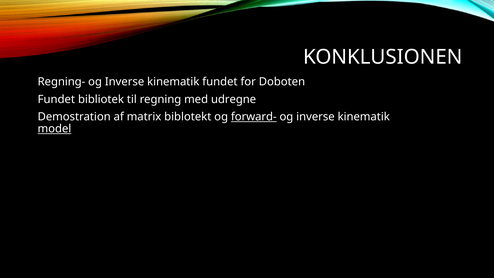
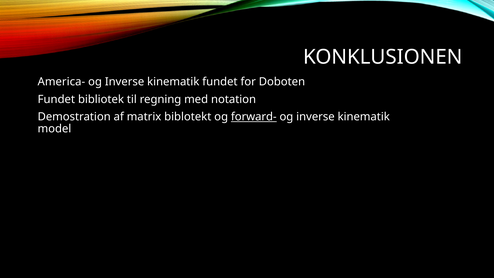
Regning-: Regning- -> America-
udregne: udregne -> notation
model underline: present -> none
